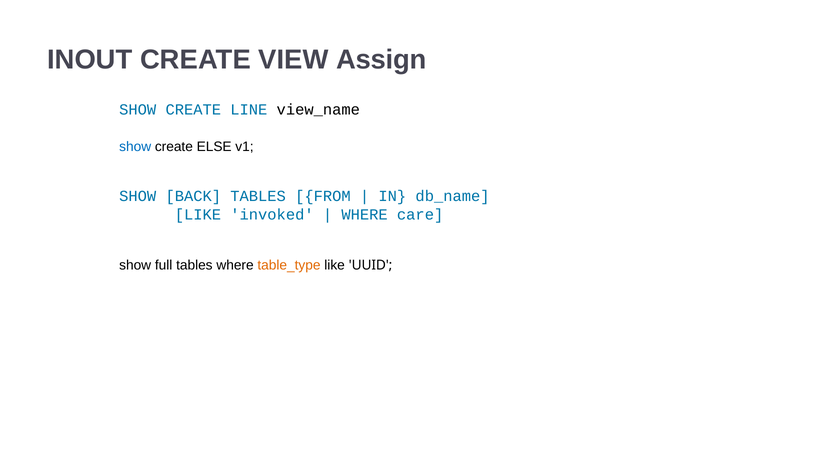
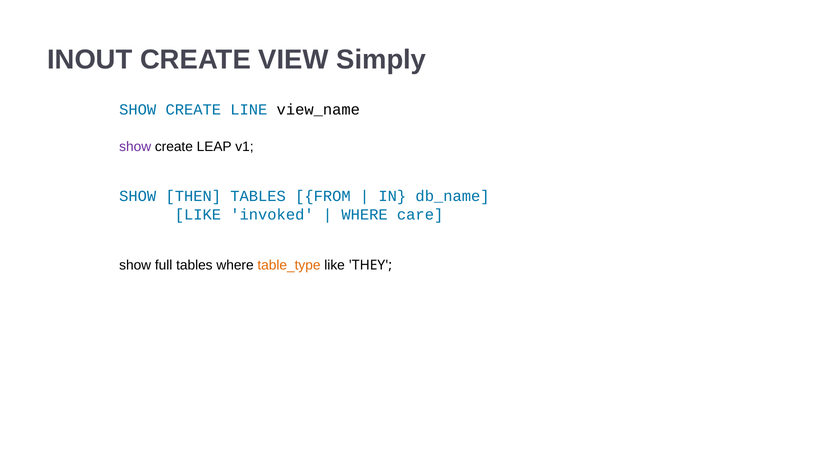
Assign: Assign -> Simply
show at (135, 147) colour: blue -> purple
ELSE: ELSE -> LEAP
BACK: BACK -> THEN
UUID: UUID -> THEY
